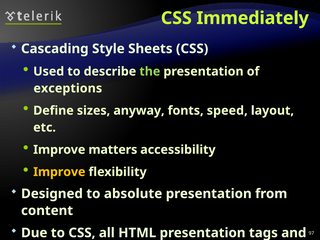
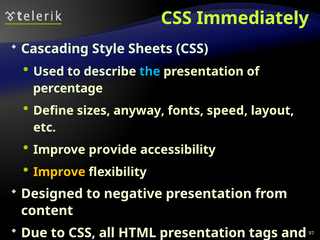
the colour: light green -> light blue
exceptions: exceptions -> percentage
matters: matters -> provide
absolute: absolute -> negative
